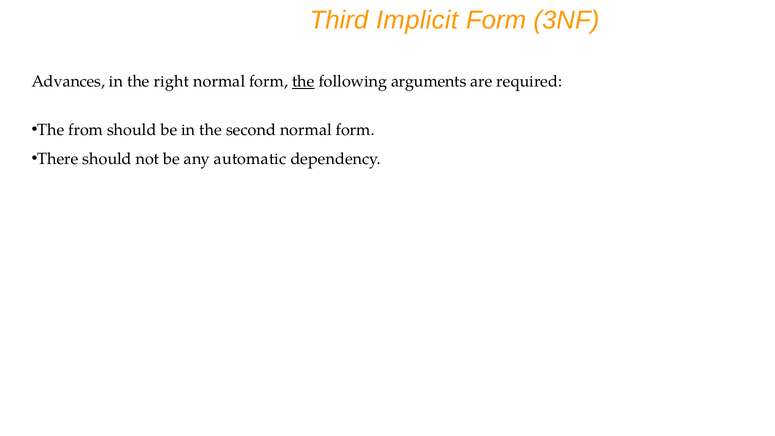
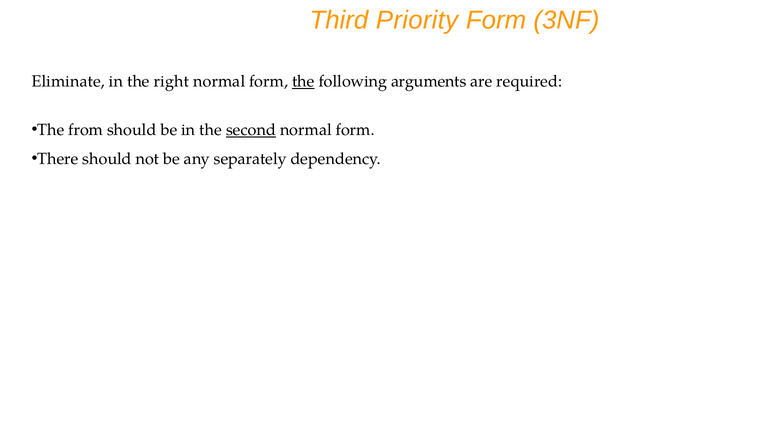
Implicit: Implicit -> Priority
Advances: Advances -> Eliminate
second underline: none -> present
automatic: automatic -> separately
